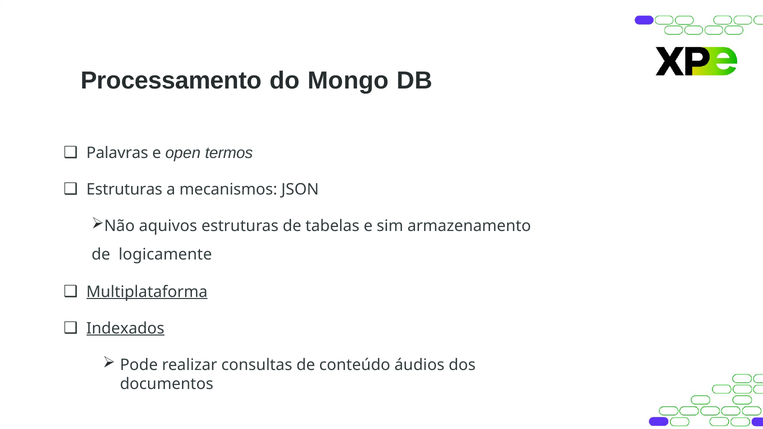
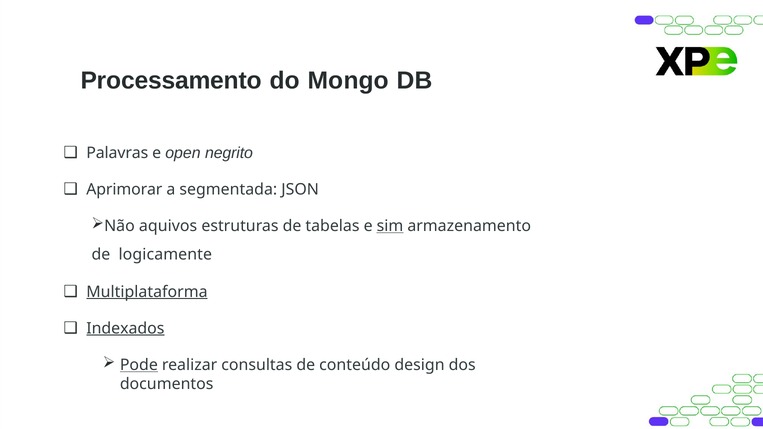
termos: termos -> negrito
Estruturas at (124, 189): Estruturas -> Aprimorar
mecanismos: mecanismos -> segmentada
sim underline: none -> present
Pode underline: none -> present
áudios: áudios -> design
